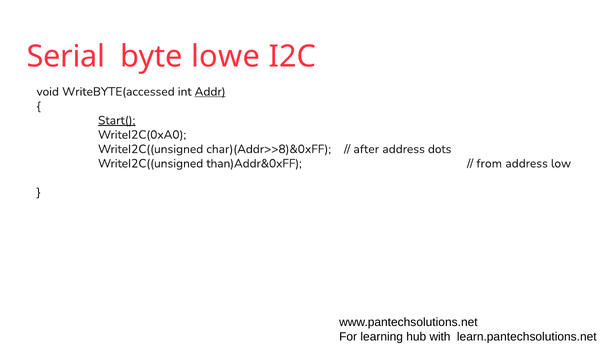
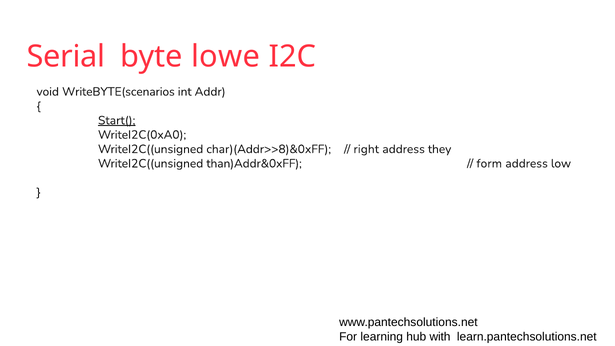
WriteBYTE(accessed: WriteBYTE(accessed -> WriteBYTE(scenarios
Addr underline: present -> none
after: after -> right
dots: dots -> they
from: from -> form
